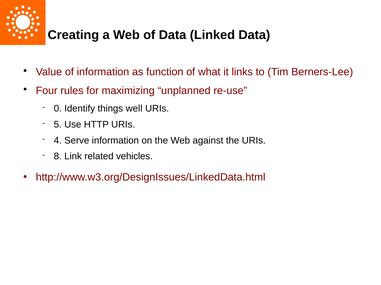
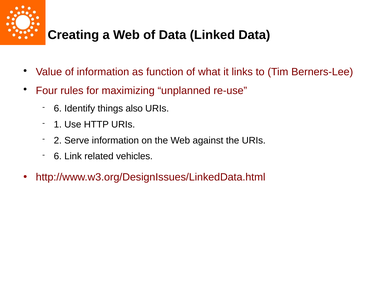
0 at (58, 109): 0 -> 6
well: well -> also
5: 5 -> 1
4: 4 -> 2
8 at (58, 157): 8 -> 6
